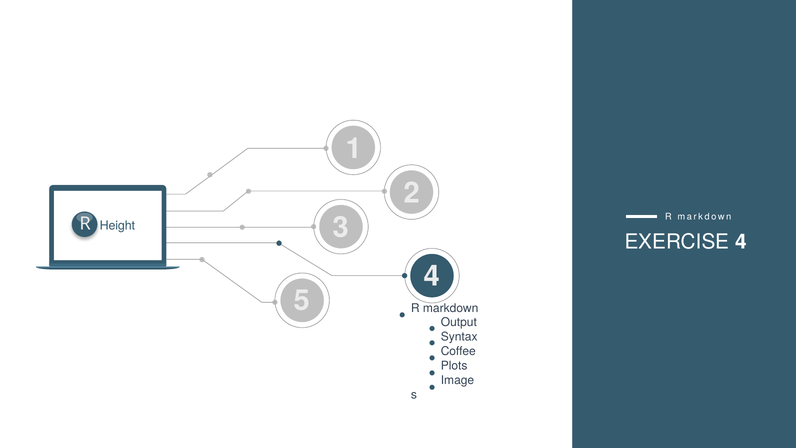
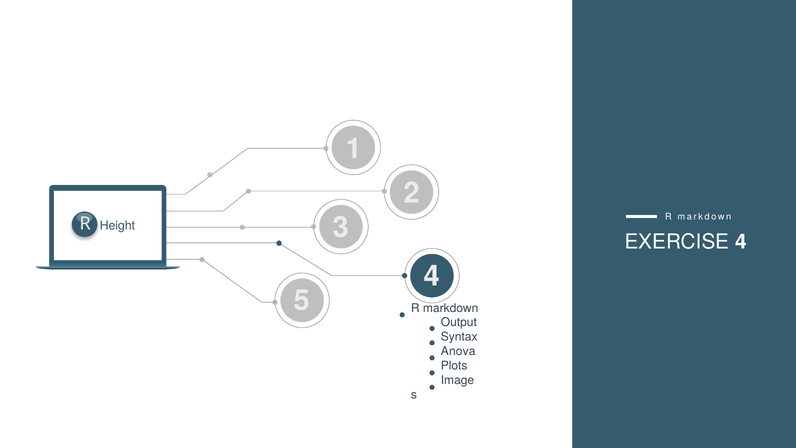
Coffee: Coffee -> Anova
